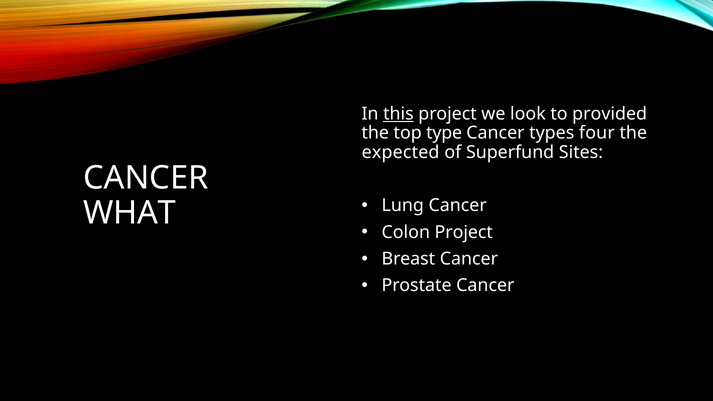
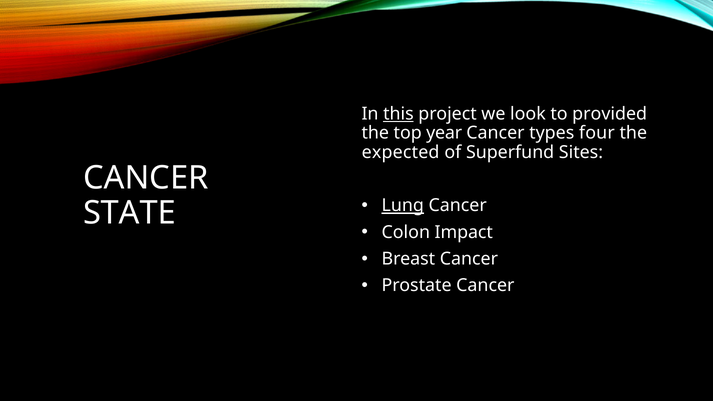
type: type -> year
Lung underline: none -> present
WHAT: WHAT -> STATE
Colon Project: Project -> Impact
